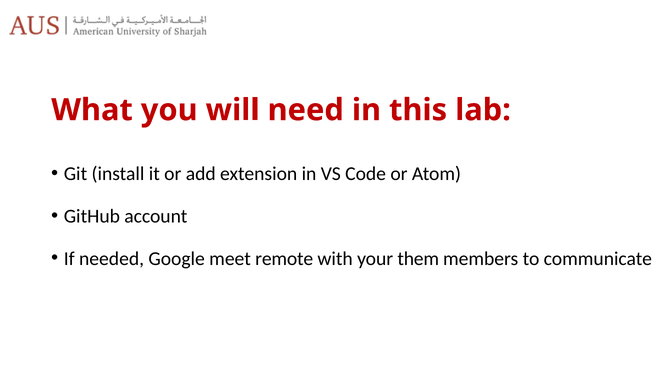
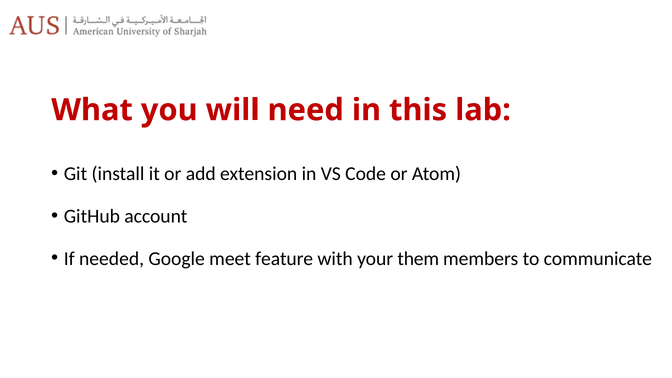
remote: remote -> feature
